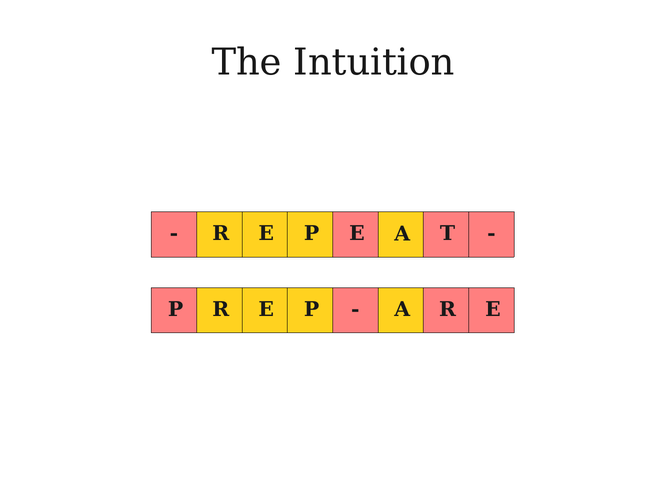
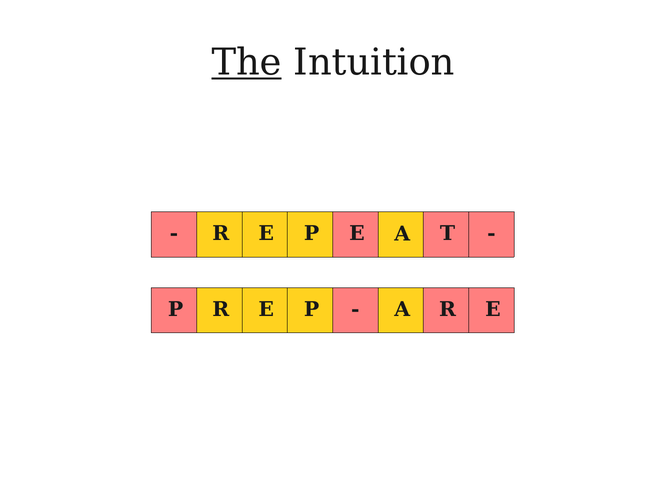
The underline: none -> present
